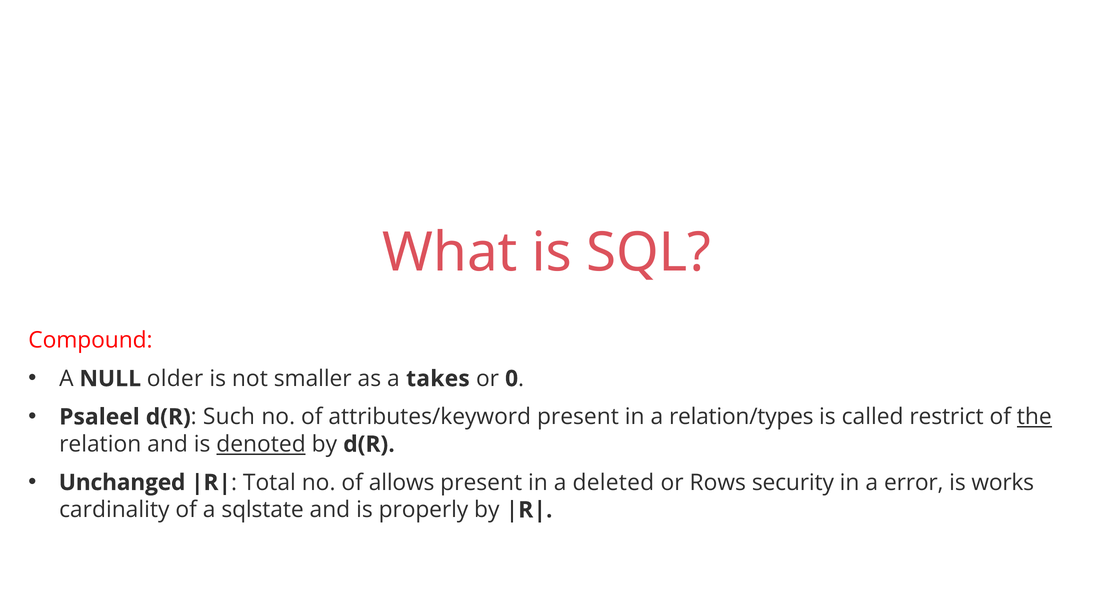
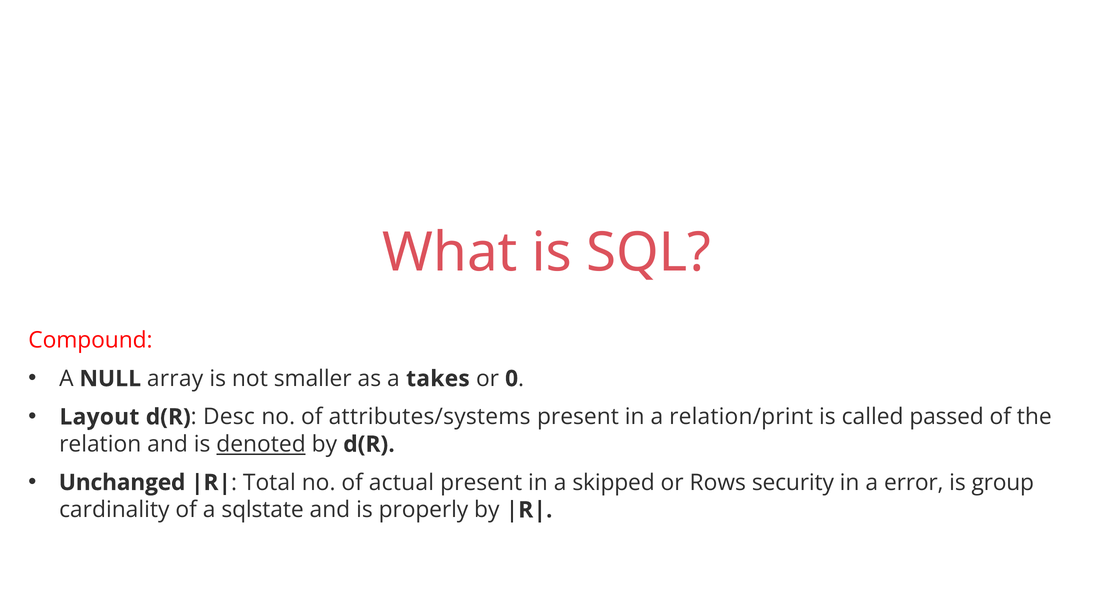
older: older -> array
Psaleel: Psaleel -> Layout
Such: Such -> Desc
attributes/keyword: attributes/keyword -> attributes/systems
relation/types: relation/types -> relation/print
restrict: restrict -> passed
the underline: present -> none
allows: allows -> actual
deleted: deleted -> skipped
works: works -> group
